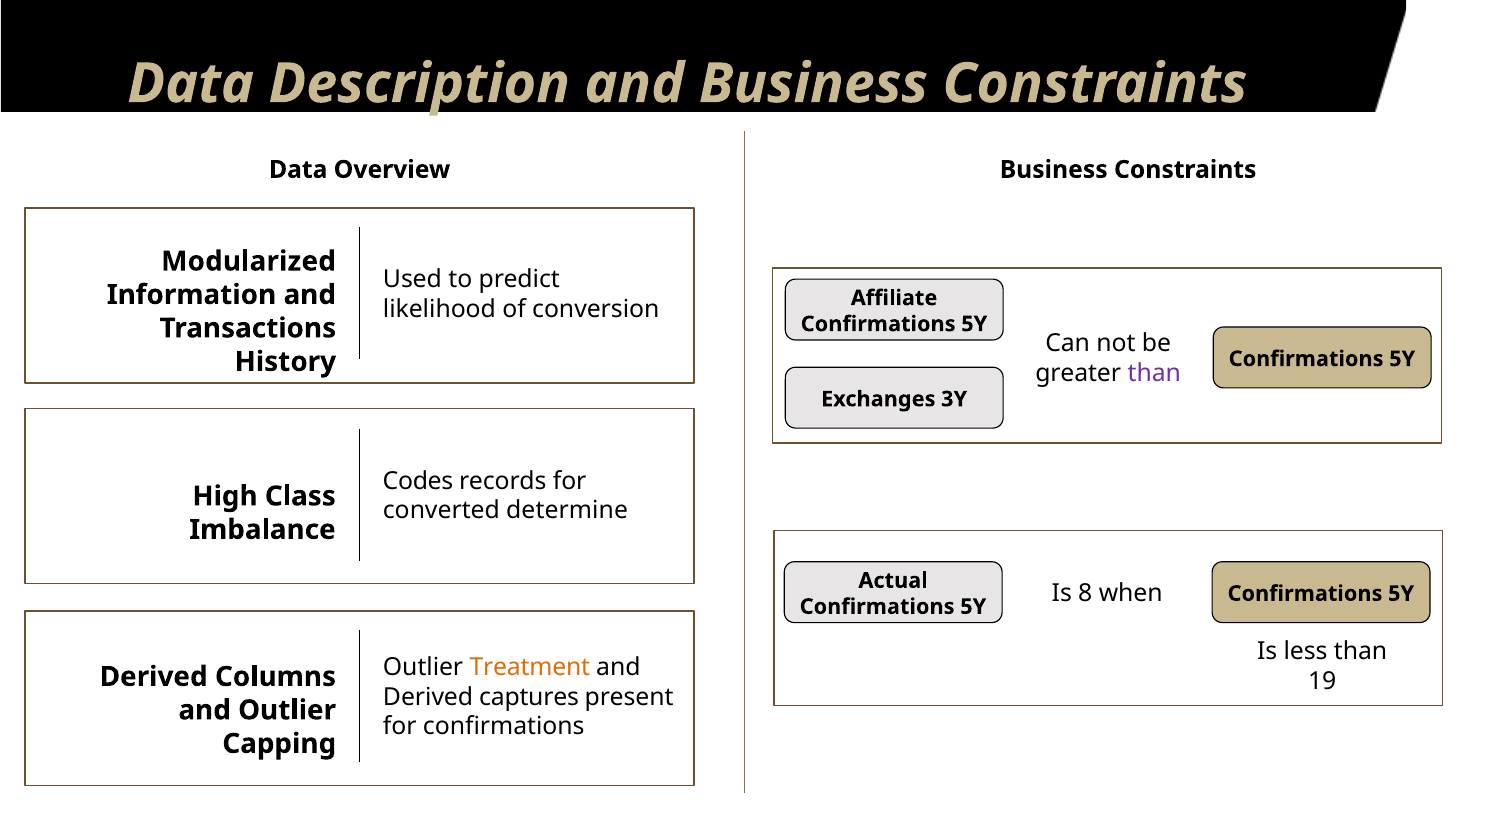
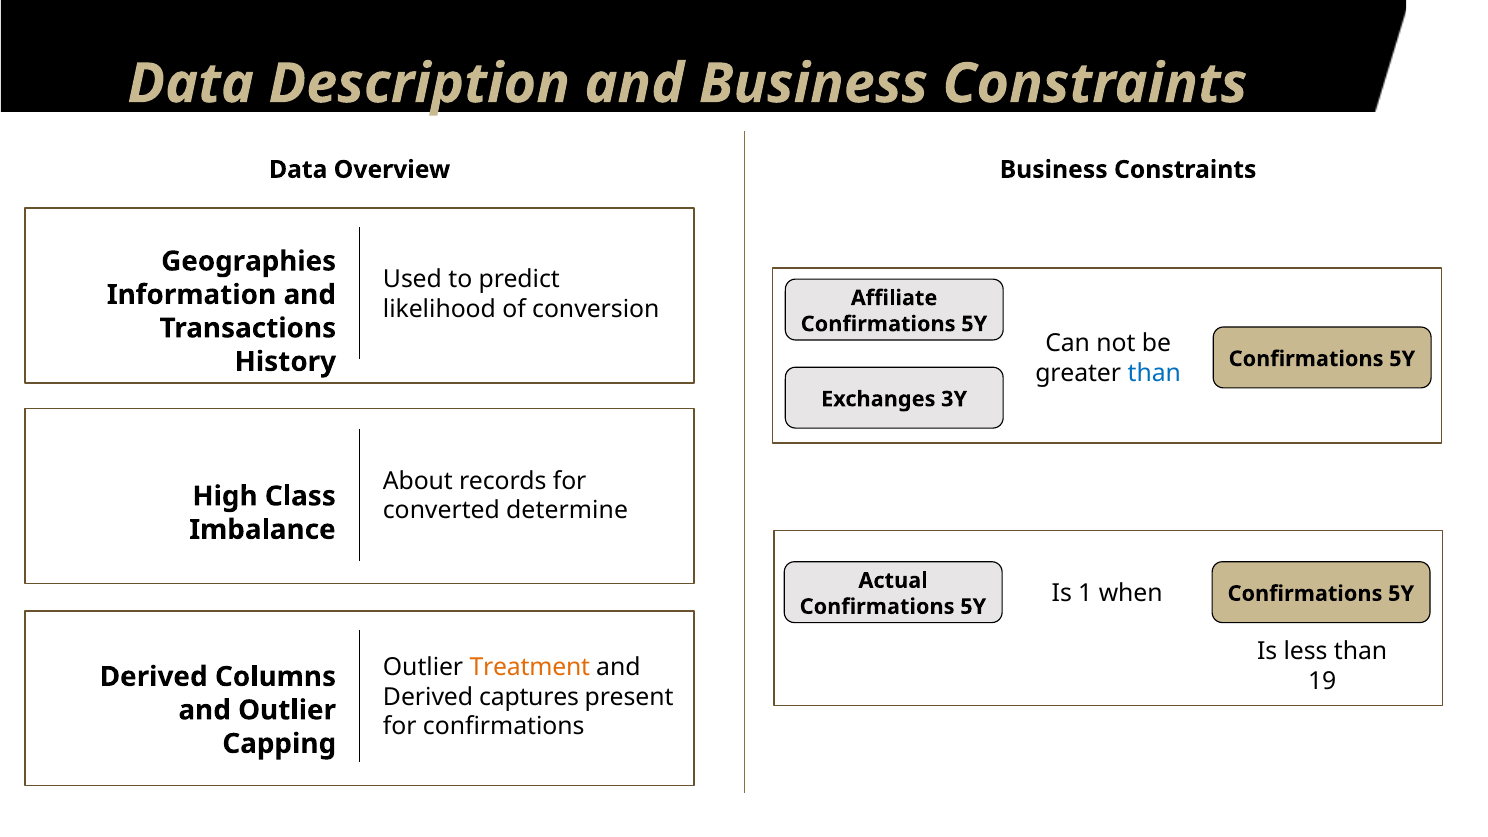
Modularized: Modularized -> Geographies
than at (1154, 373) colour: purple -> blue
Codes: Codes -> About
8: 8 -> 1
